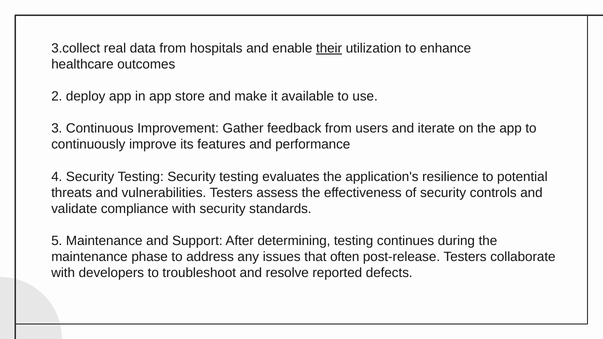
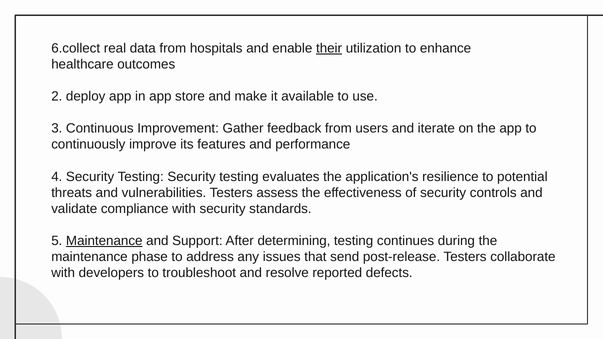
3.collect: 3.collect -> 6.collect
Maintenance at (104, 241) underline: none -> present
often: often -> send
